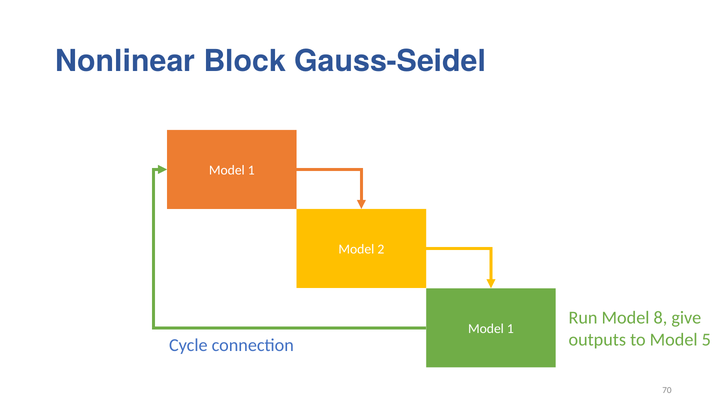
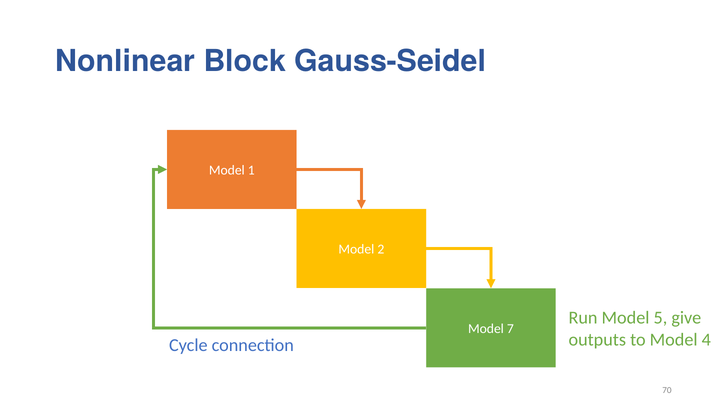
8: 8 -> 5
1 at (510, 329): 1 -> 7
5: 5 -> 4
